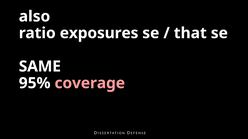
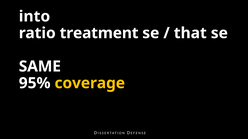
also: also -> into
exposures: exposures -> treatment
coverage colour: pink -> yellow
